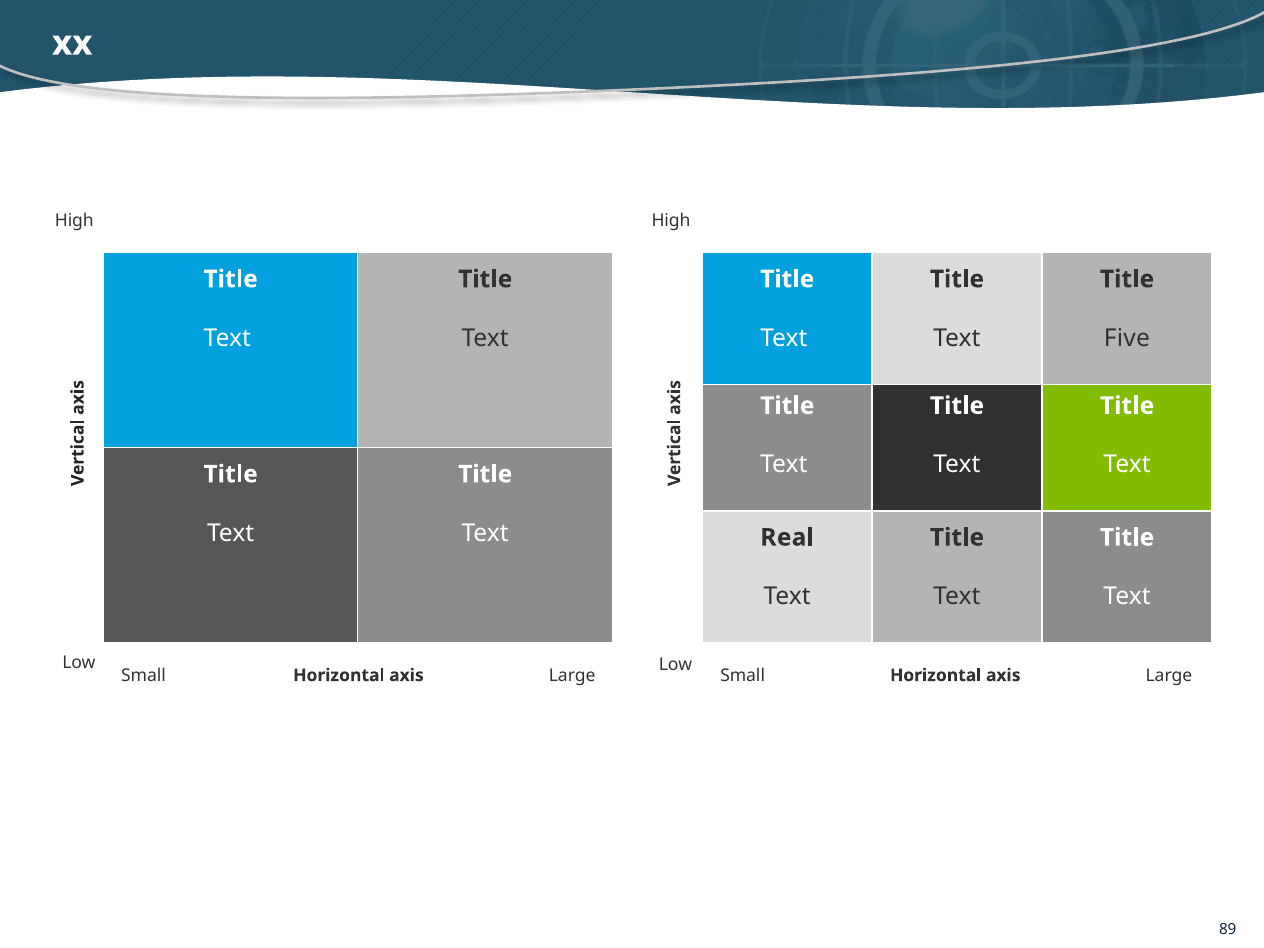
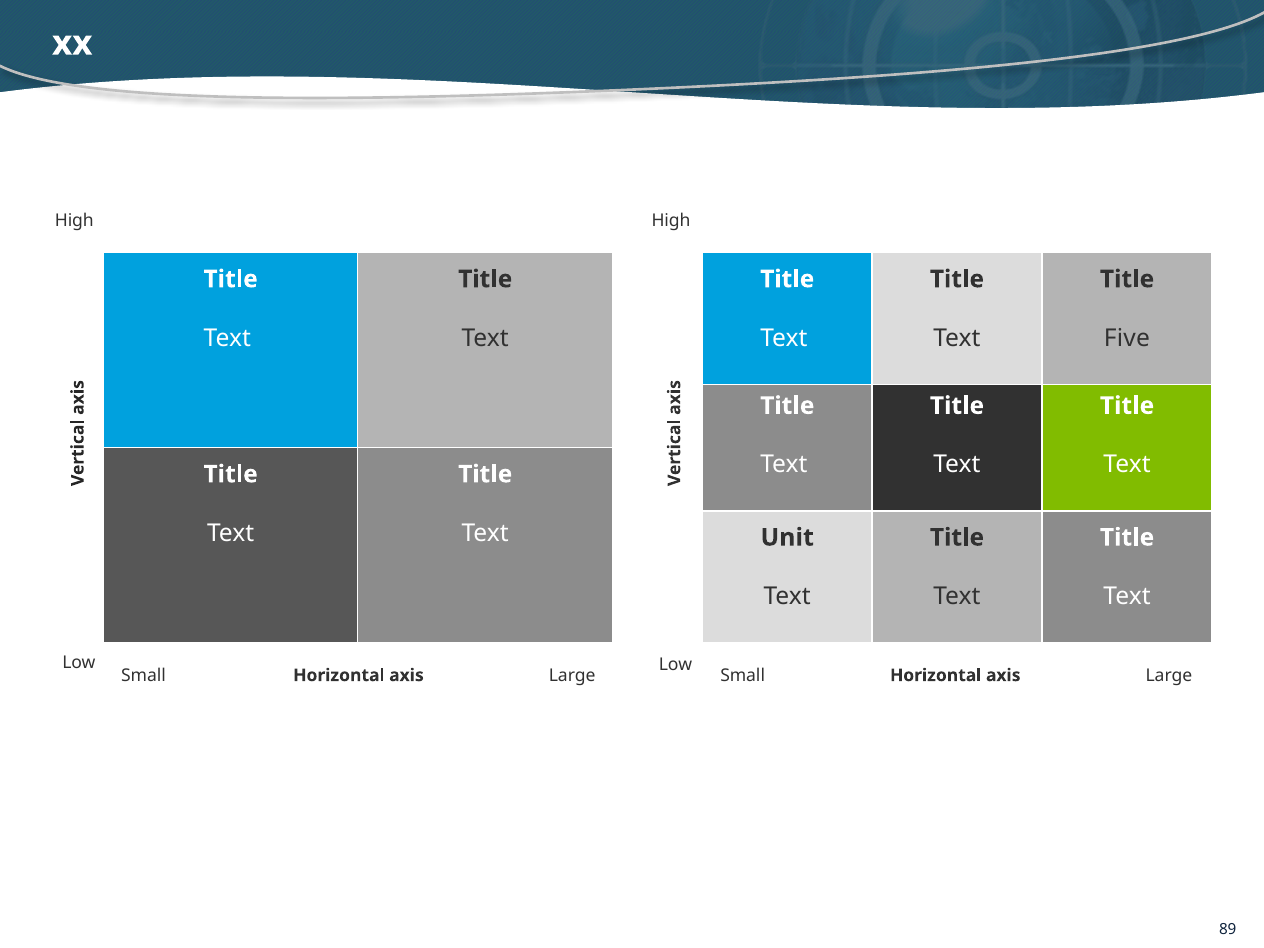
Real: Real -> Unit
